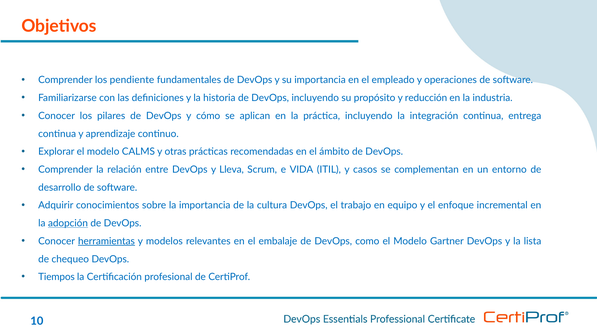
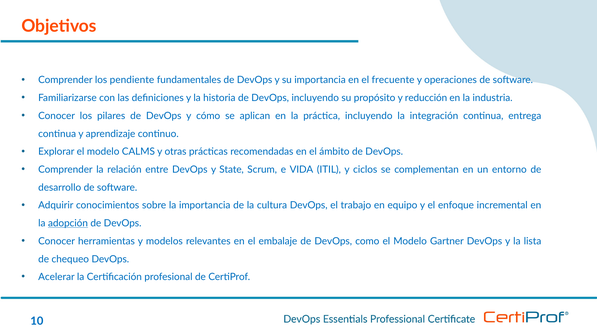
empleado: empleado -> frecuente
Lleva: Lleva -> State
casos: casos -> ciclos
herramientas underline: present -> none
Tiempos: Tiempos -> Acelerar
